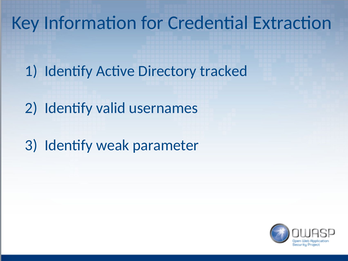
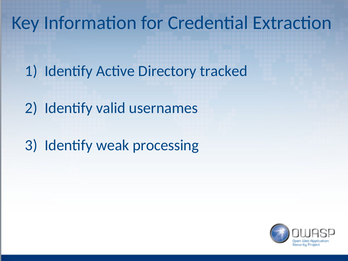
parameter: parameter -> processing
